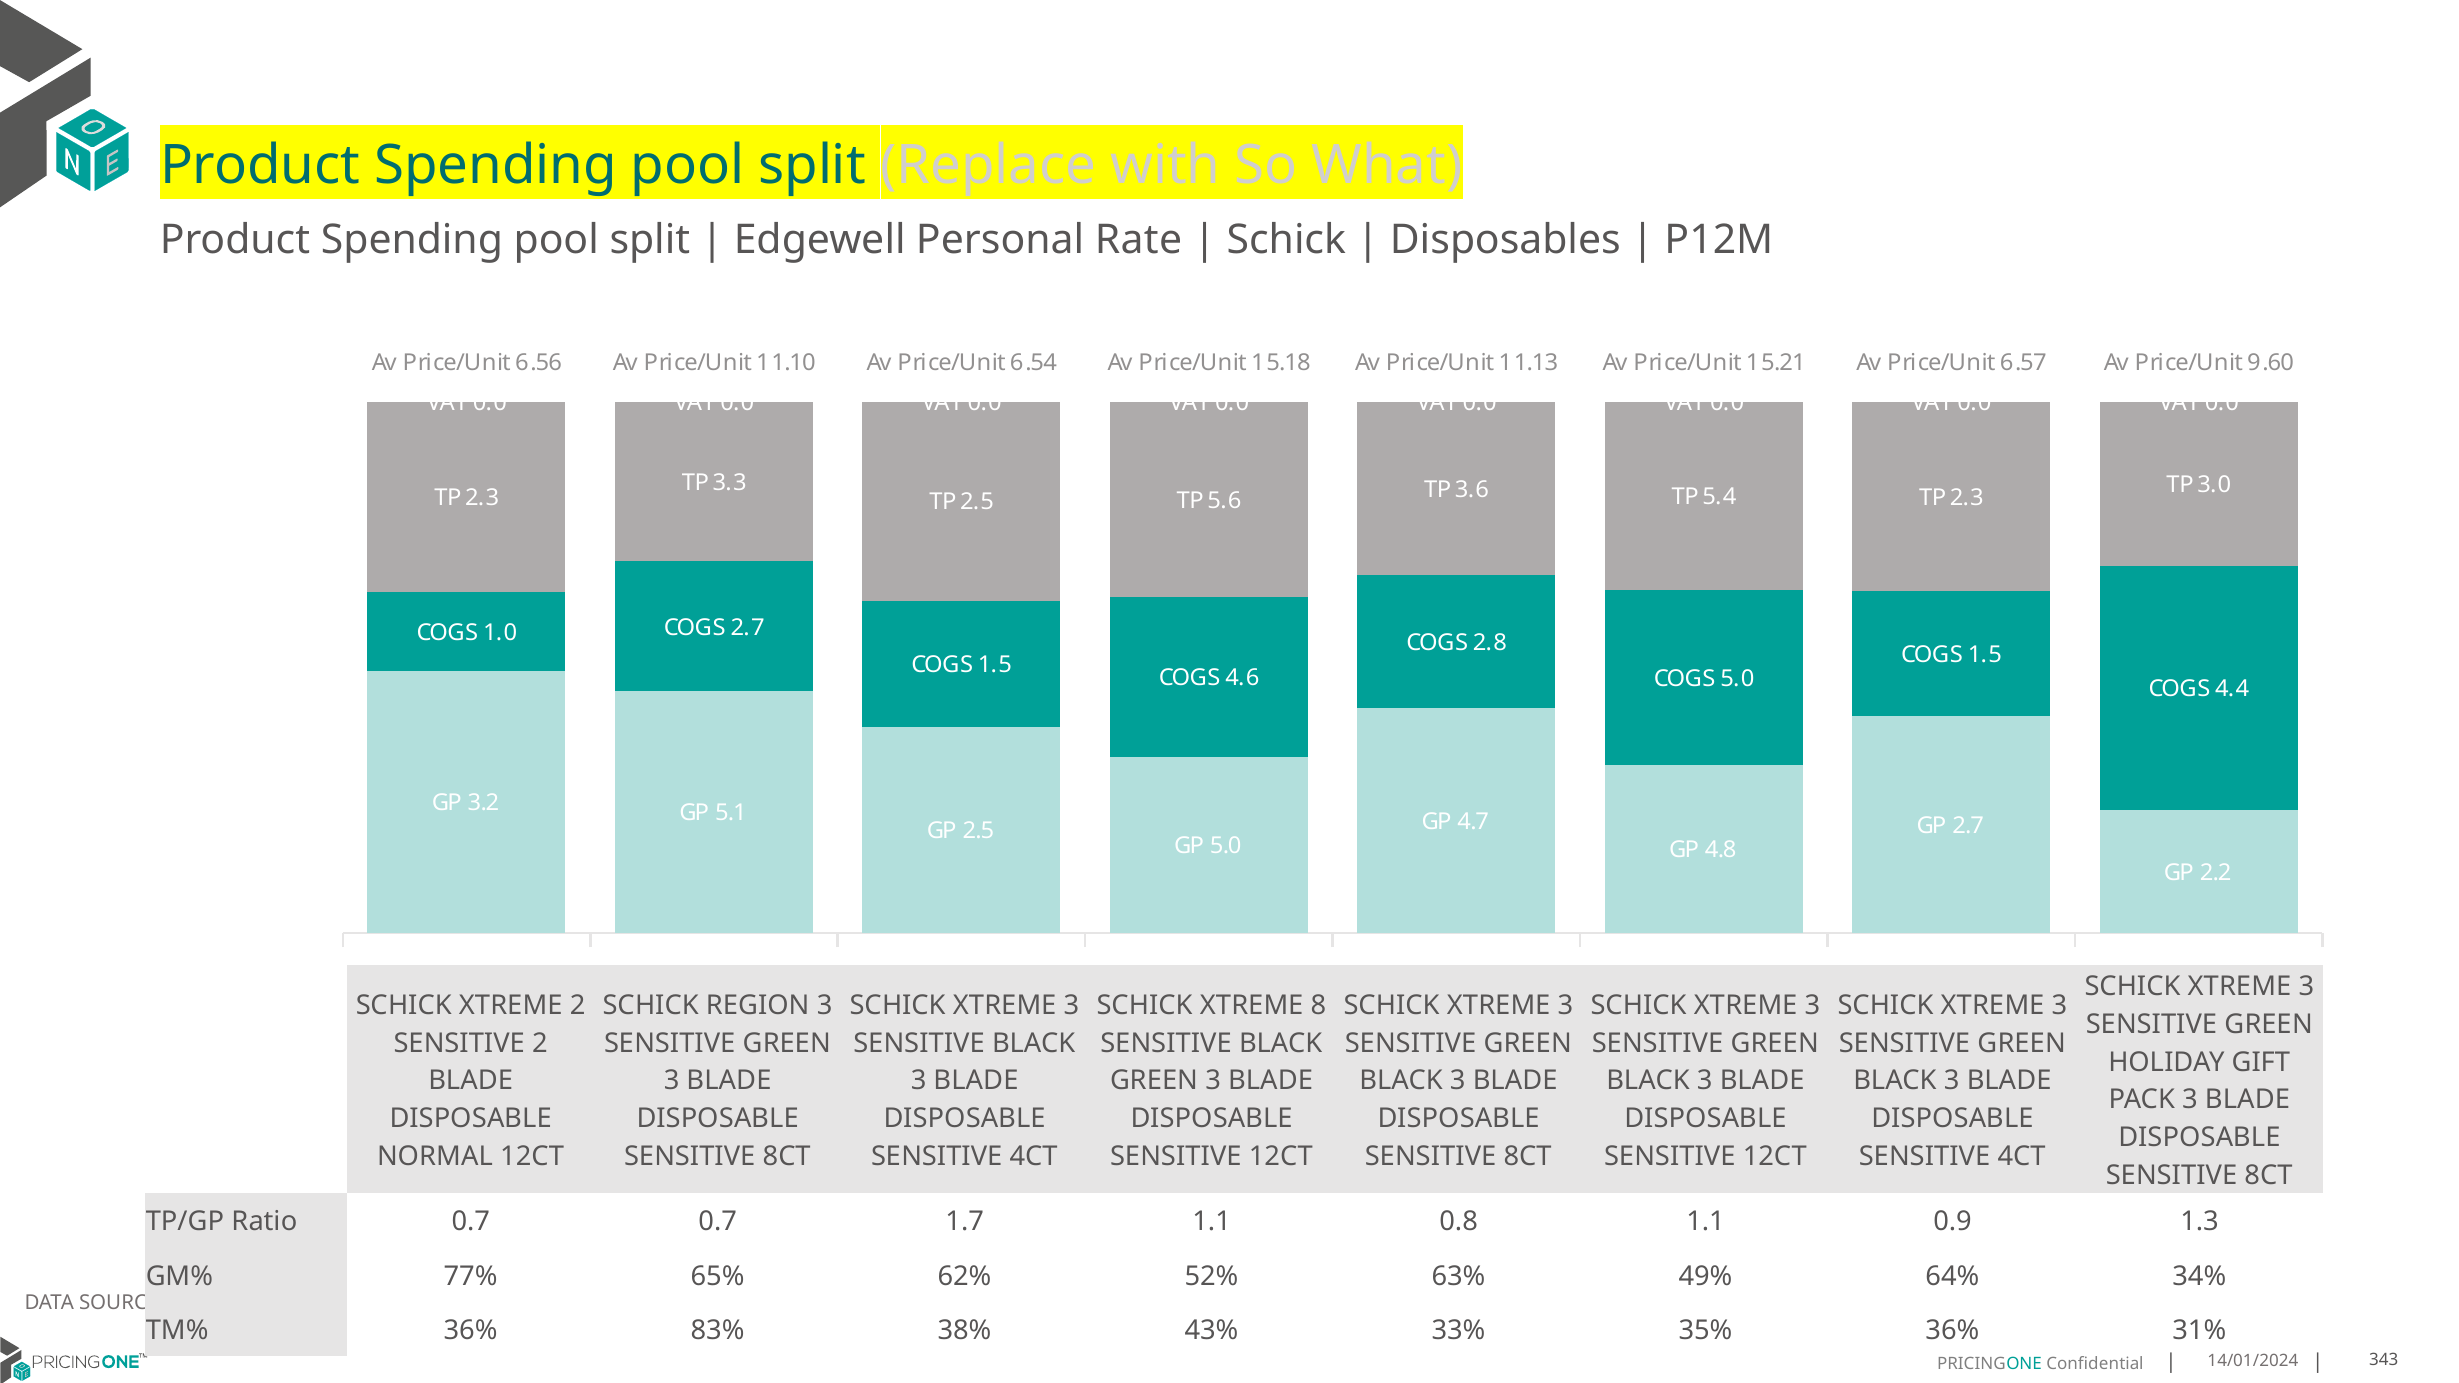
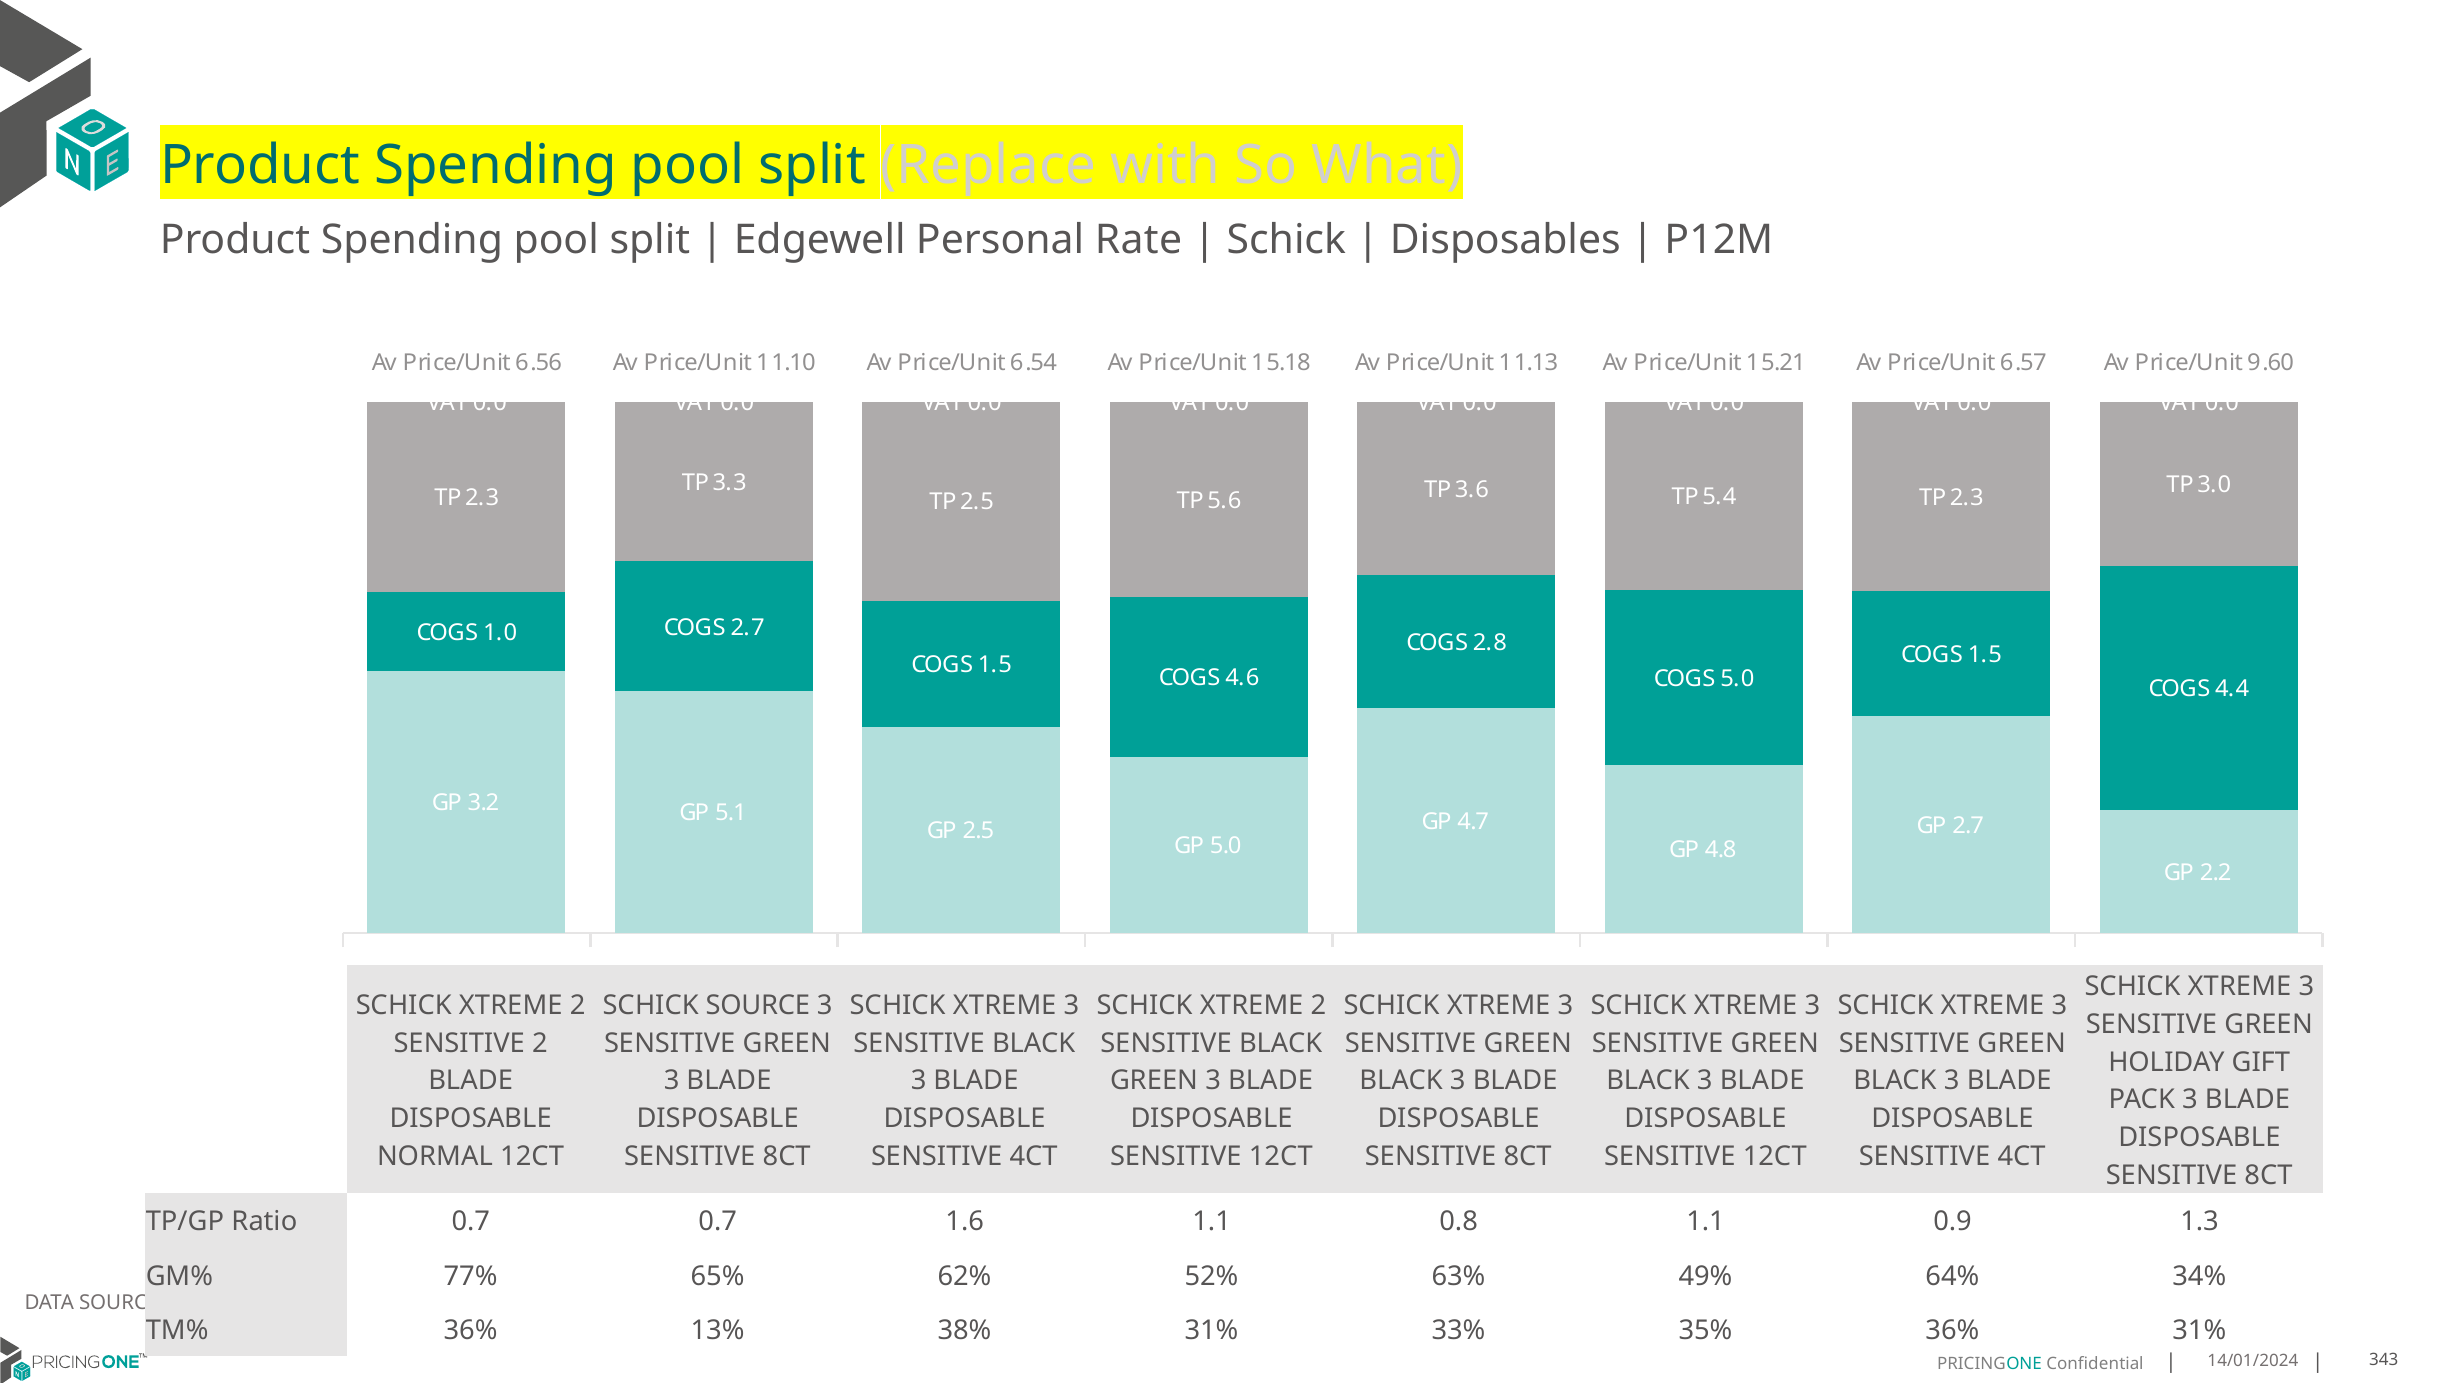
SCHICK REGION: REGION -> SOURCE
8 at (1319, 1006): 8 -> 2
1.7: 1.7 -> 1.6
83%: 83% -> 13%
38% 43%: 43% -> 31%
